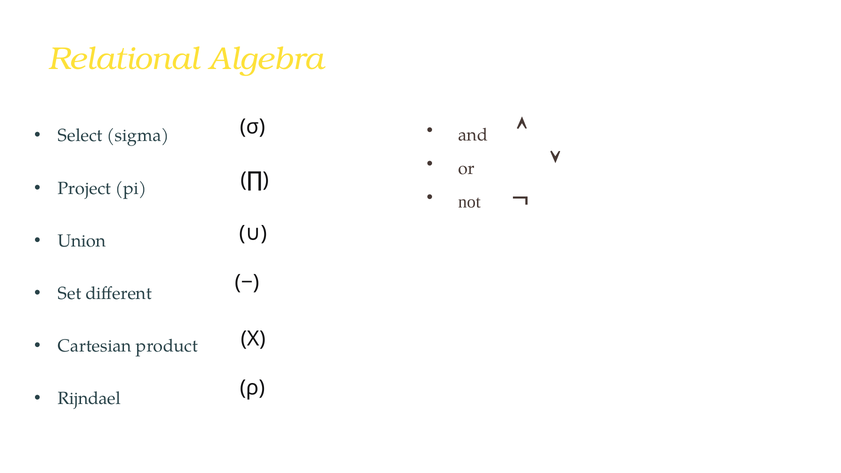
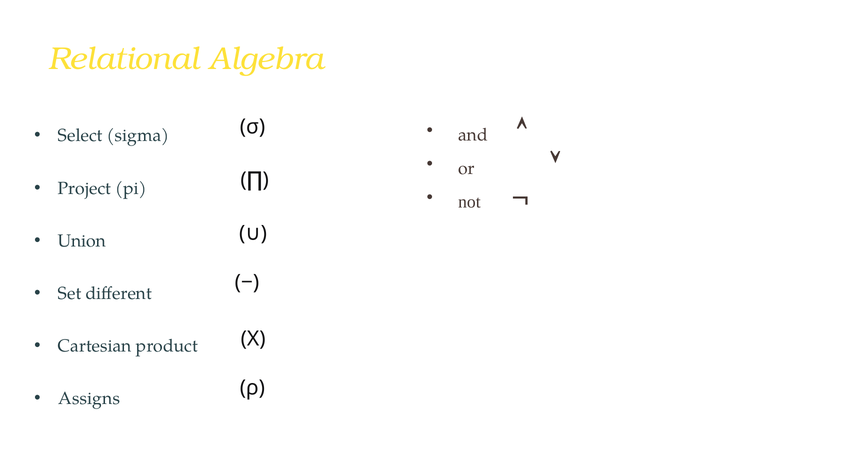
Rijndael: Rijndael -> Assigns
